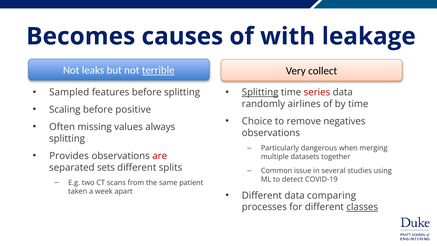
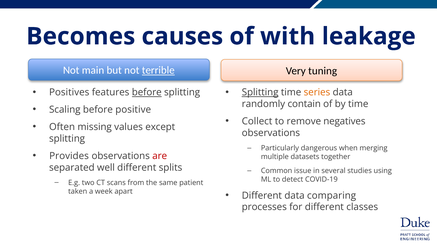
leaks: leaks -> main
collect: collect -> tuning
Sampled: Sampled -> Positives
before at (147, 92) underline: none -> present
series colour: red -> orange
airlines: airlines -> contain
Choice: Choice -> Collect
always: always -> except
sets: sets -> well
classes underline: present -> none
